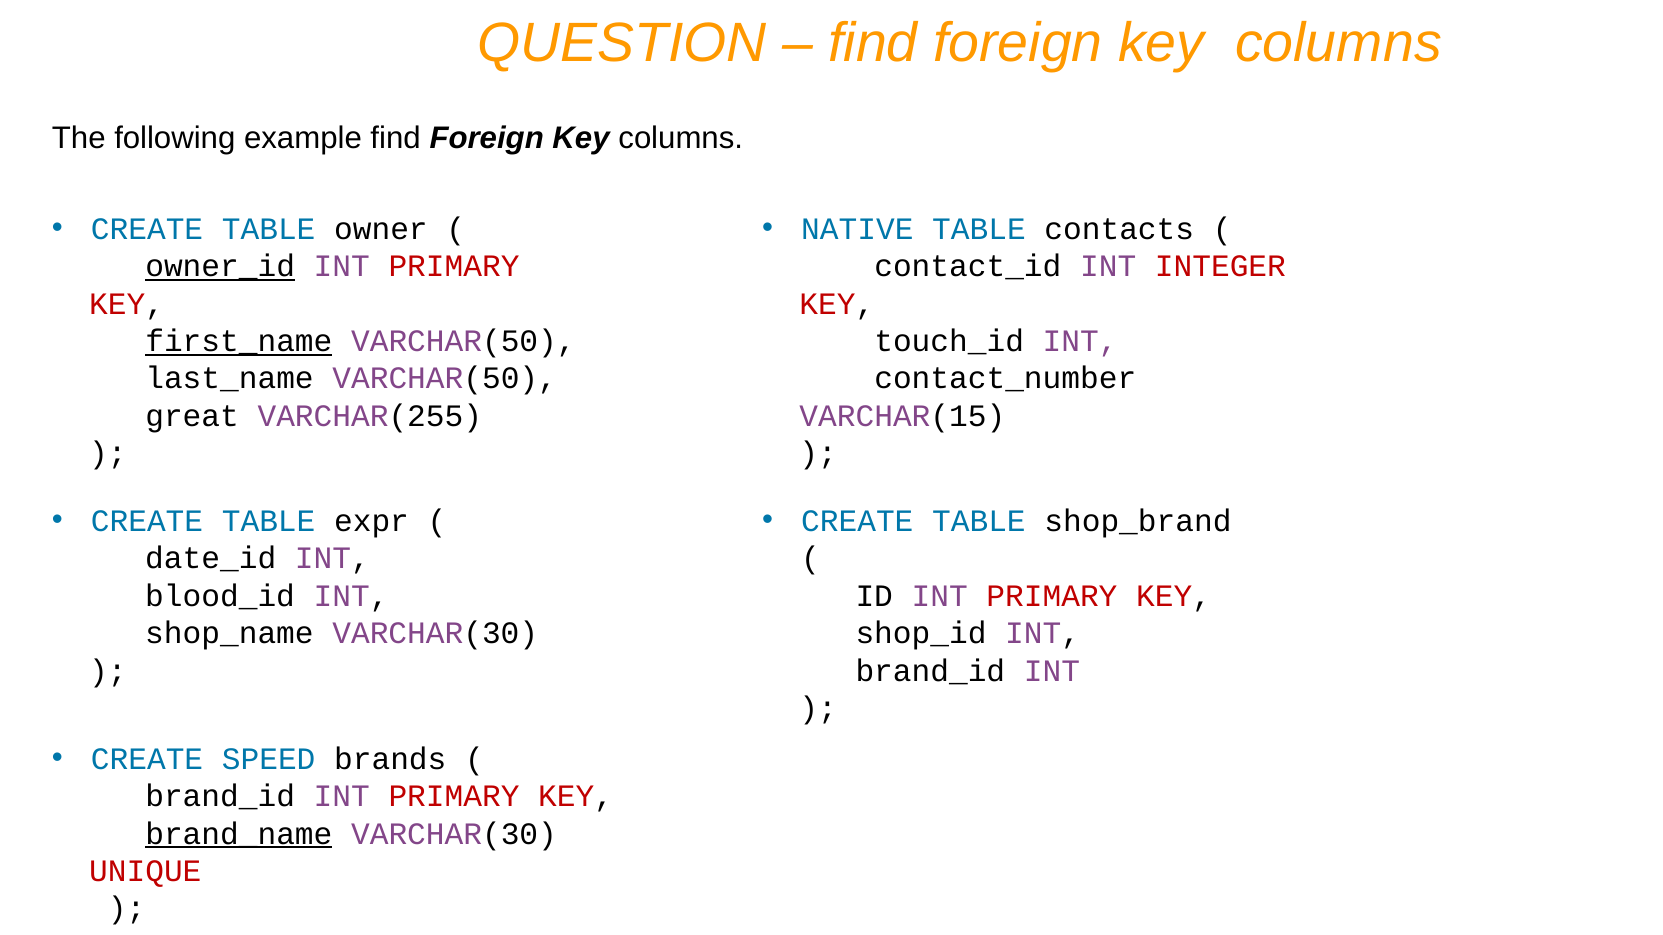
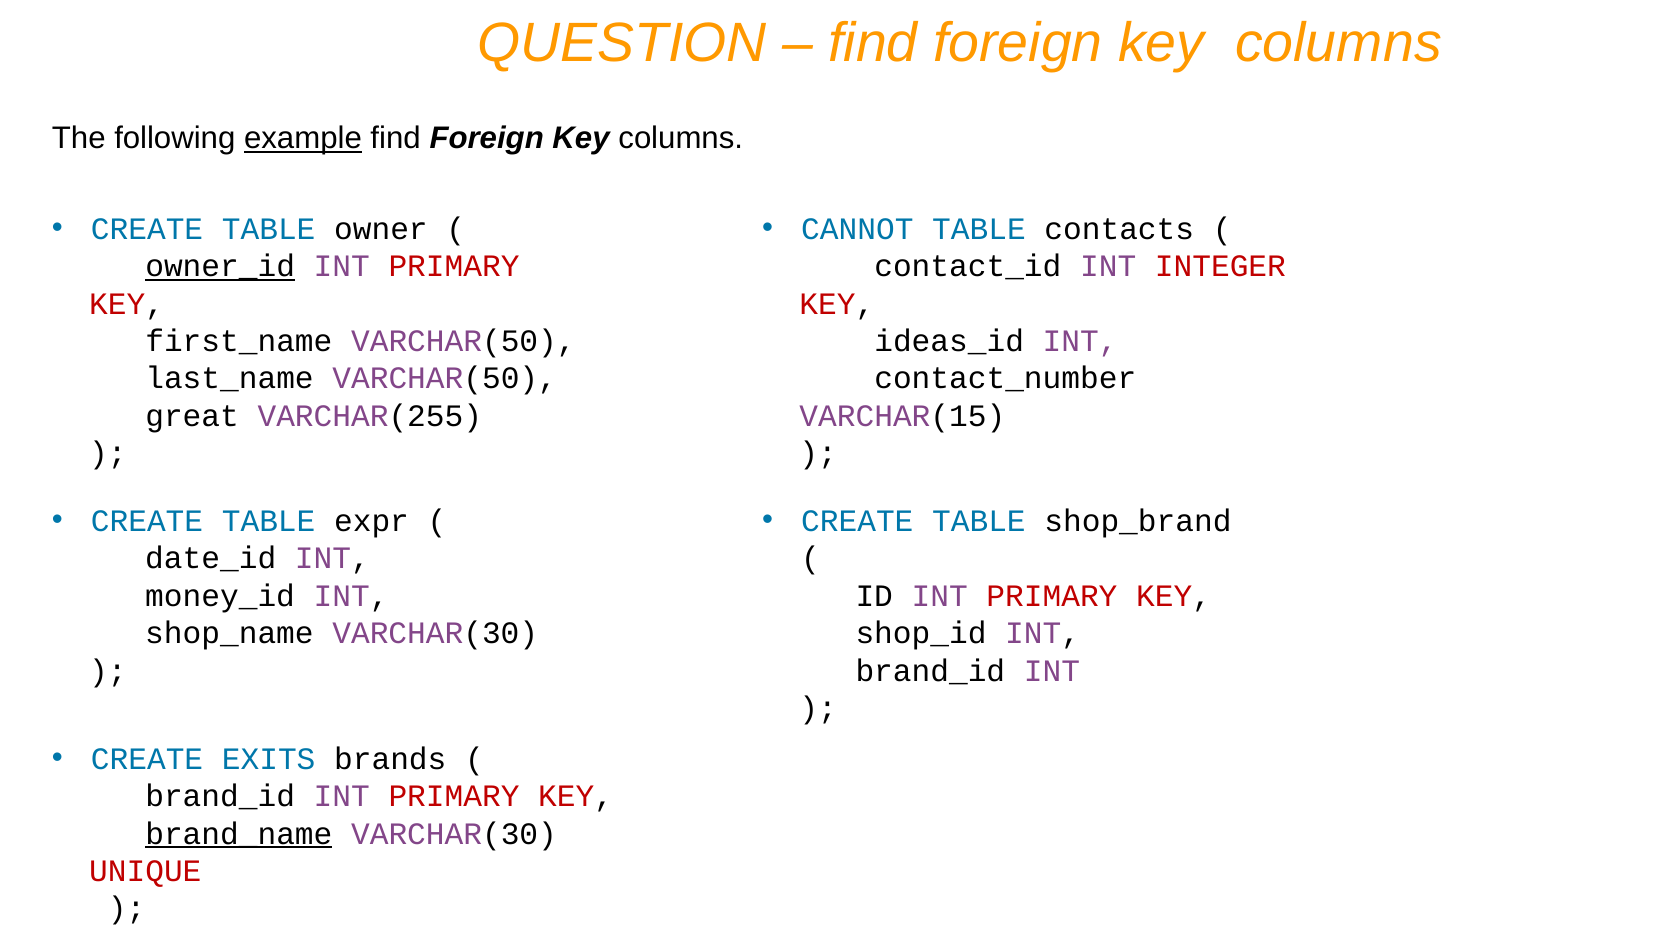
example underline: none -> present
NATIVE: NATIVE -> CANNOT
first_name underline: present -> none
touch_id: touch_id -> ideas_id
blood_id: blood_id -> money_id
SPEED: SPEED -> EXITS
